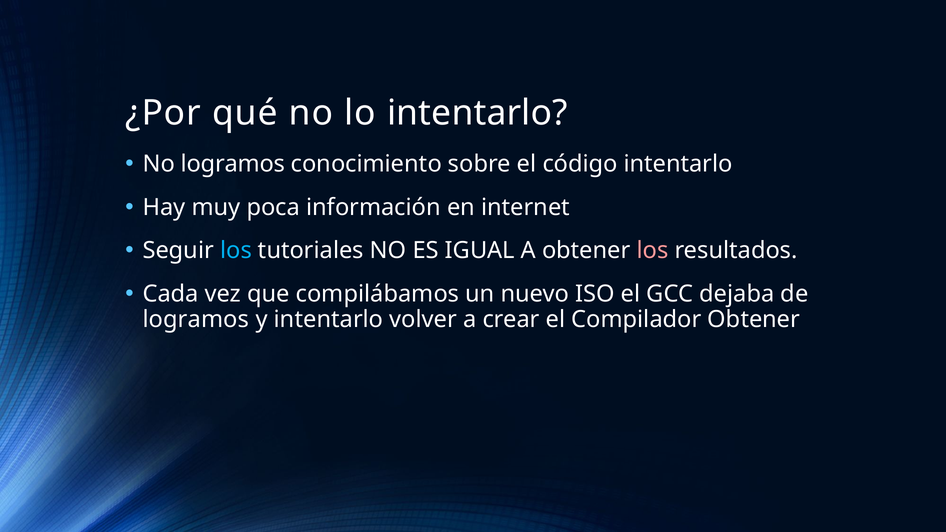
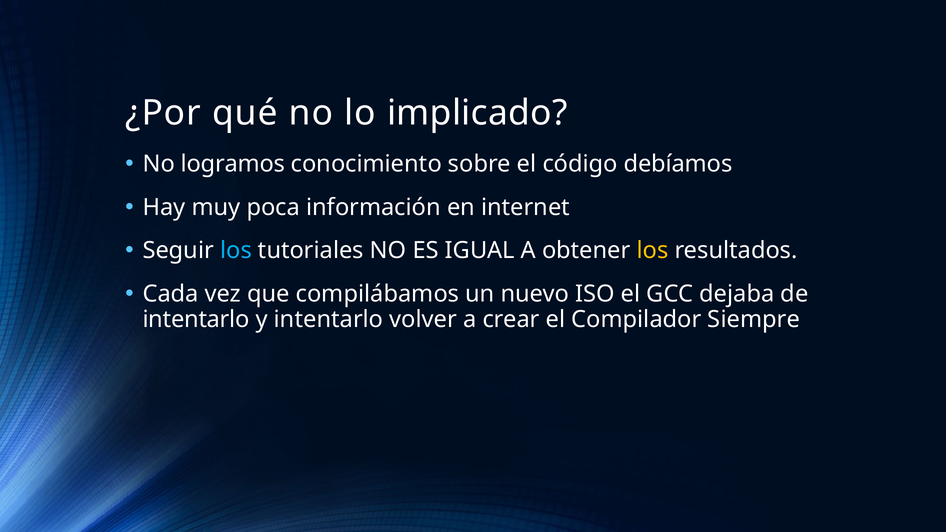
lo intentarlo: intentarlo -> implicado
código intentarlo: intentarlo -> debíamos
los at (653, 251) colour: pink -> yellow
logramos at (196, 319): logramos -> intentarlo
Compilador Obtener: Obtener -> Siempre
